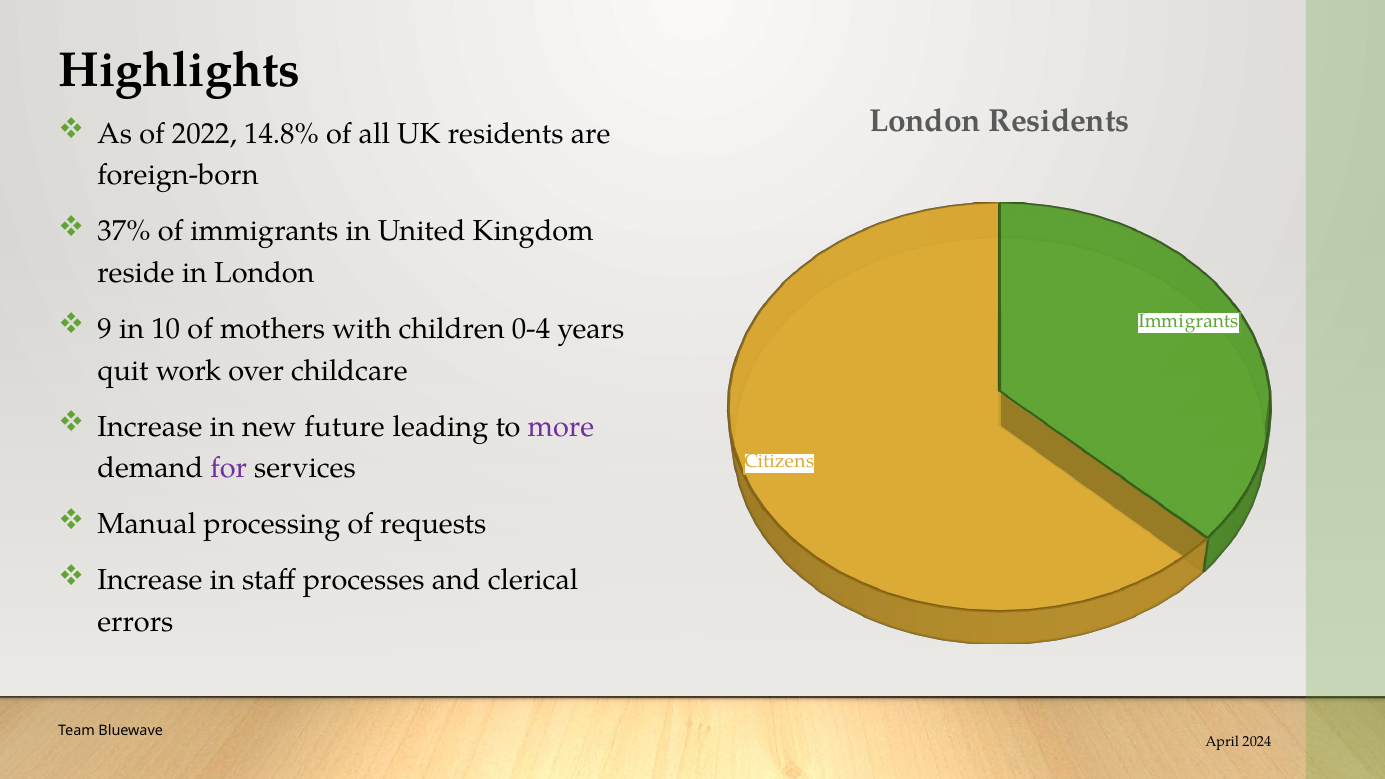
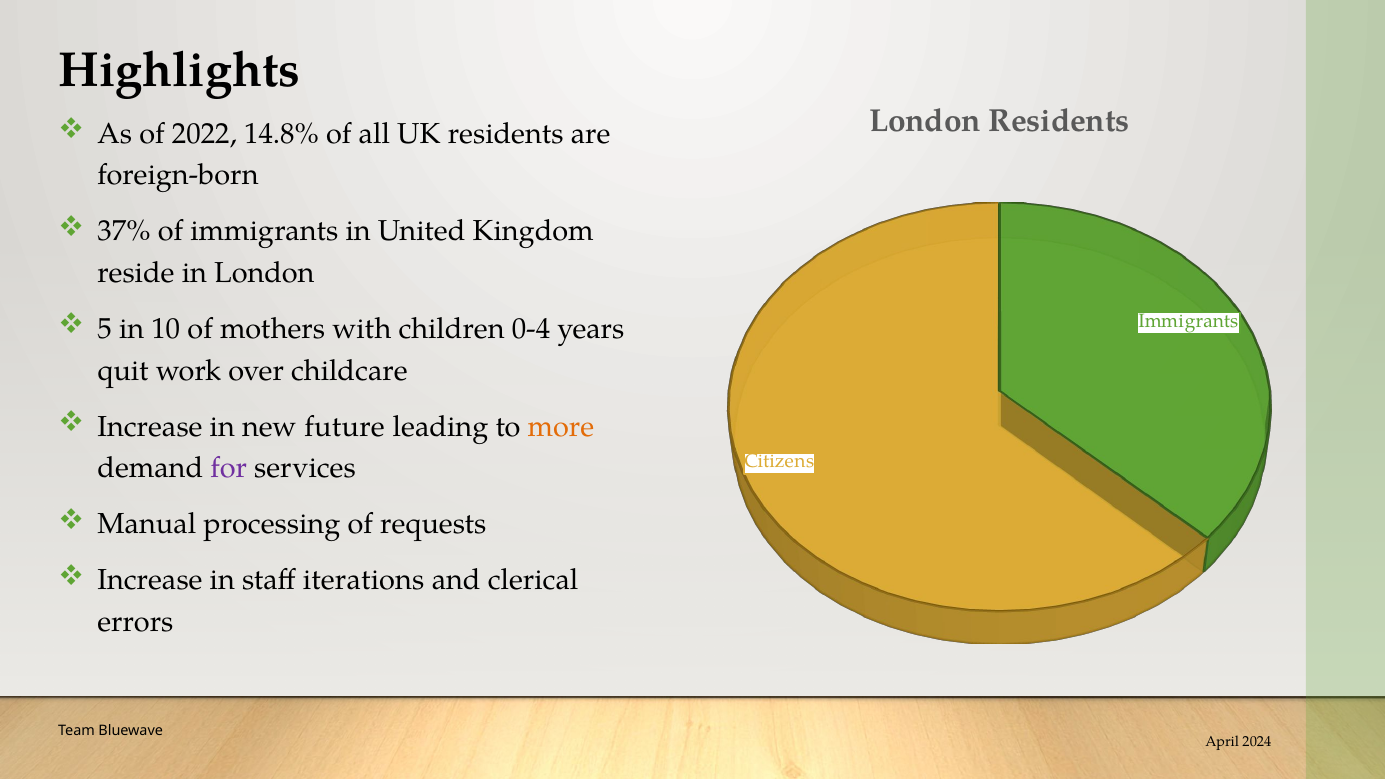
9: 9 -> 5
more colour: purple -> orange
processes: processes -> iterations
